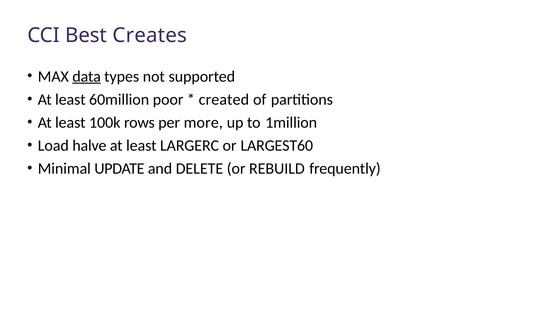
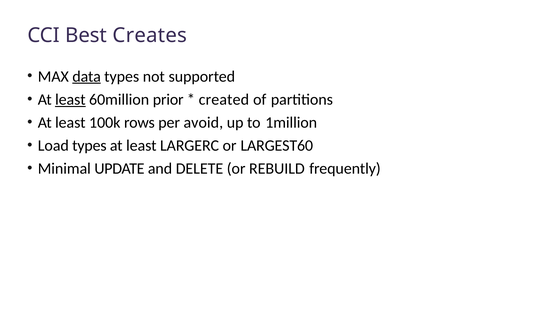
least at (70, 99) underline: none -> present
poor: poor -> prior
more: more -> avoid
Load halve: halve -> types
